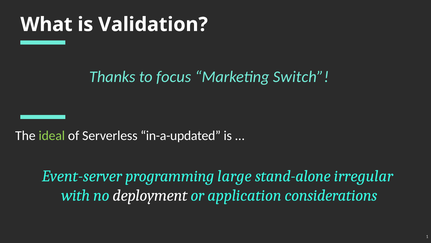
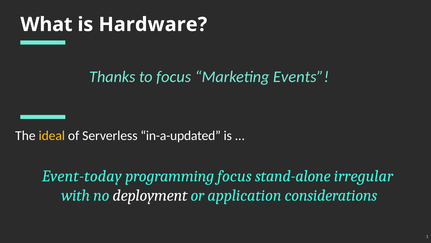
Validation: Validation -> Hardware
Switch: Switch -> Events
ideal colour: light green -> yellow
Event-server: Event-server -> Event-today
programming large: large -> focus
